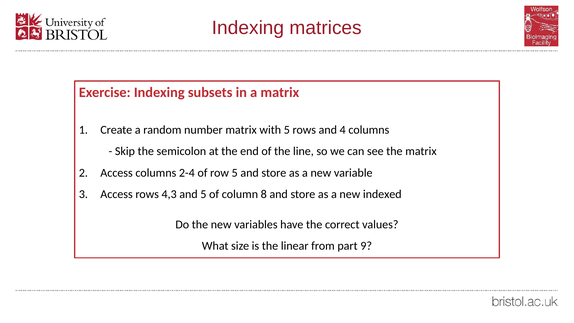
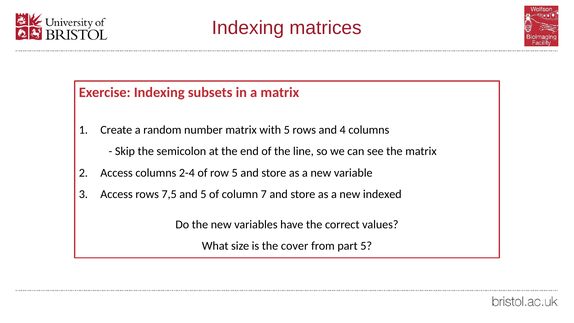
4,3: 4,3 -> 7,5
8: 8 -> 7
linear: linear -> cover
part 9: 9 -> 5
